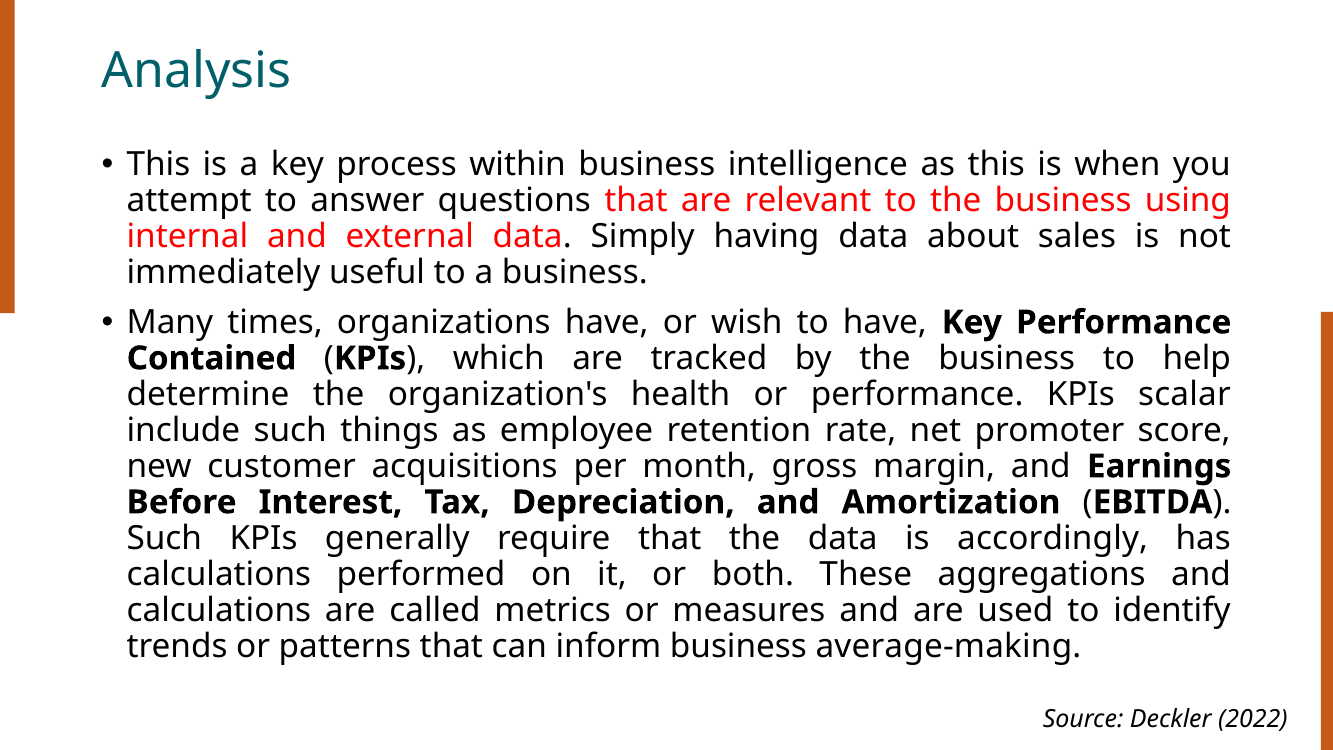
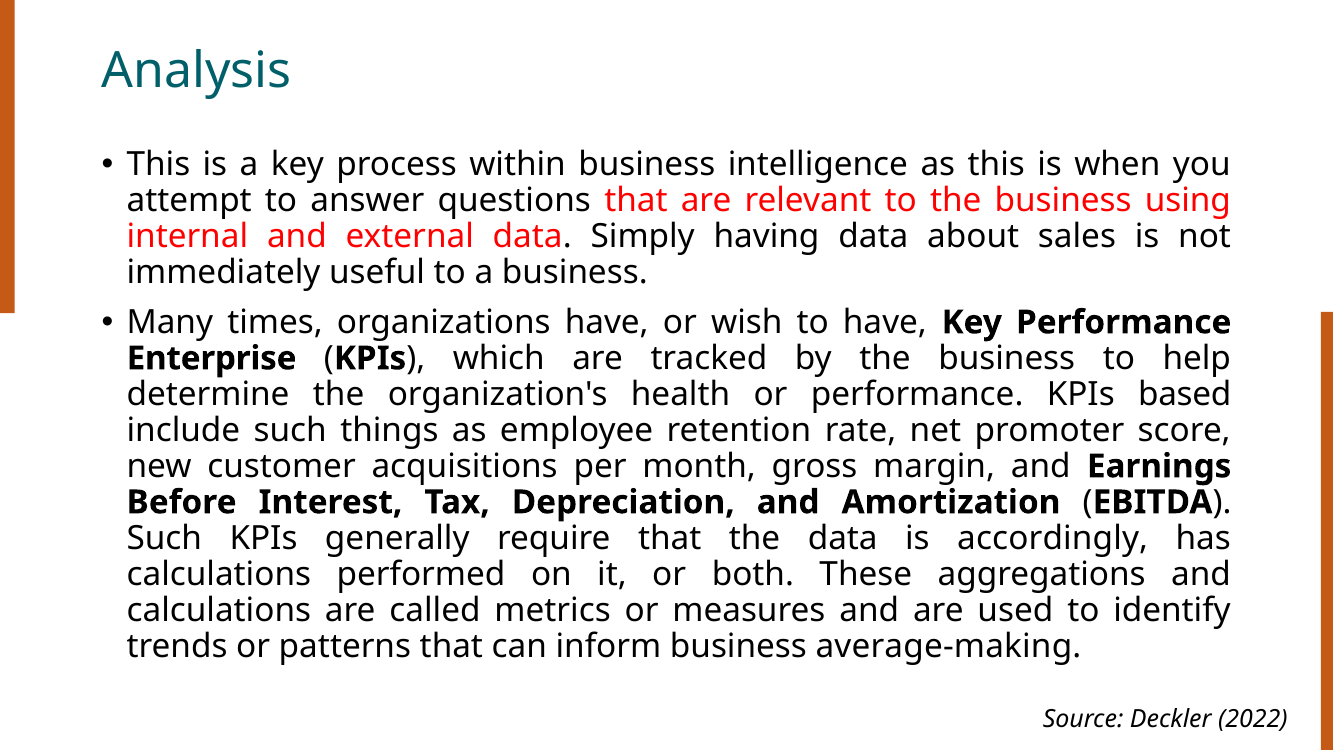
Contained: Contained -> Enterprise
scalar: scalar -> based
